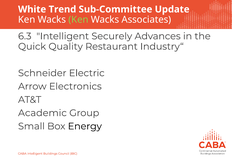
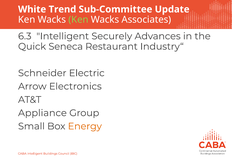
Quality: Quality -> Seneca
Academic: Academic -> Appliance
Energy colour: black -> orange
